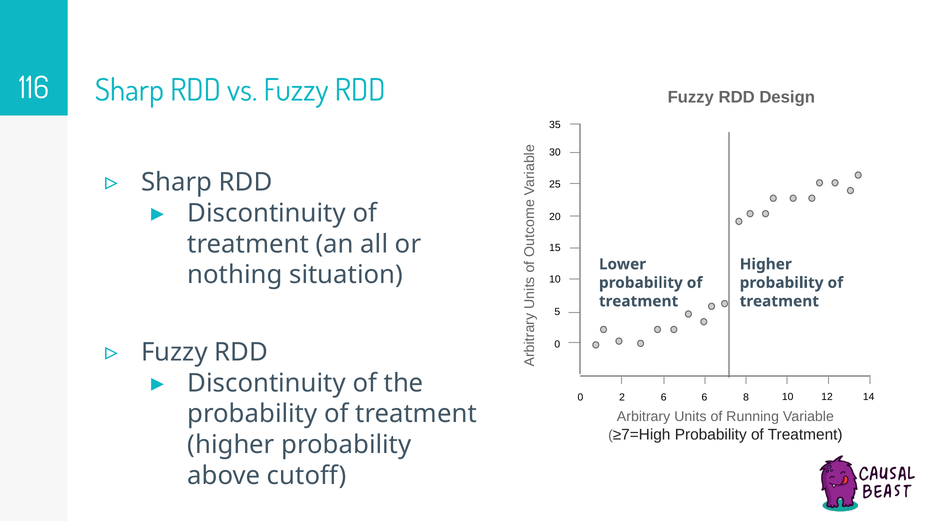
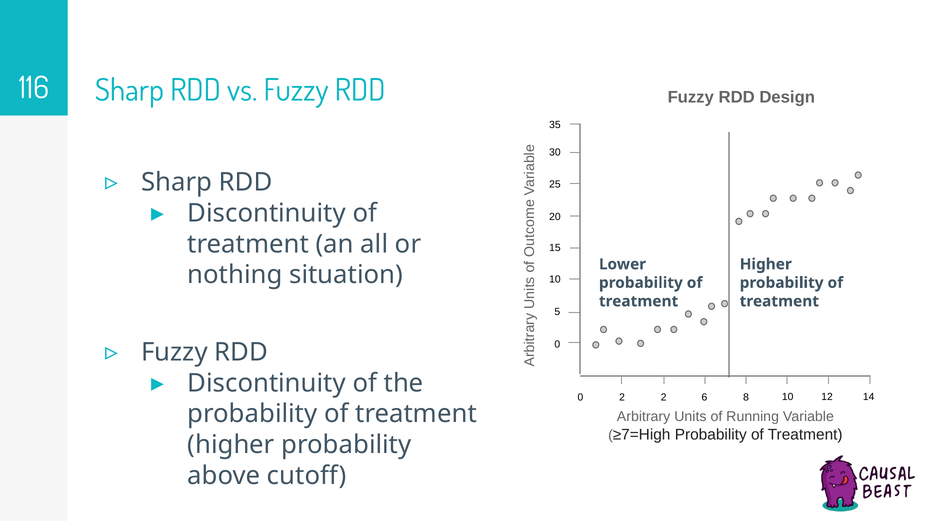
2 6: 6 -> 2
